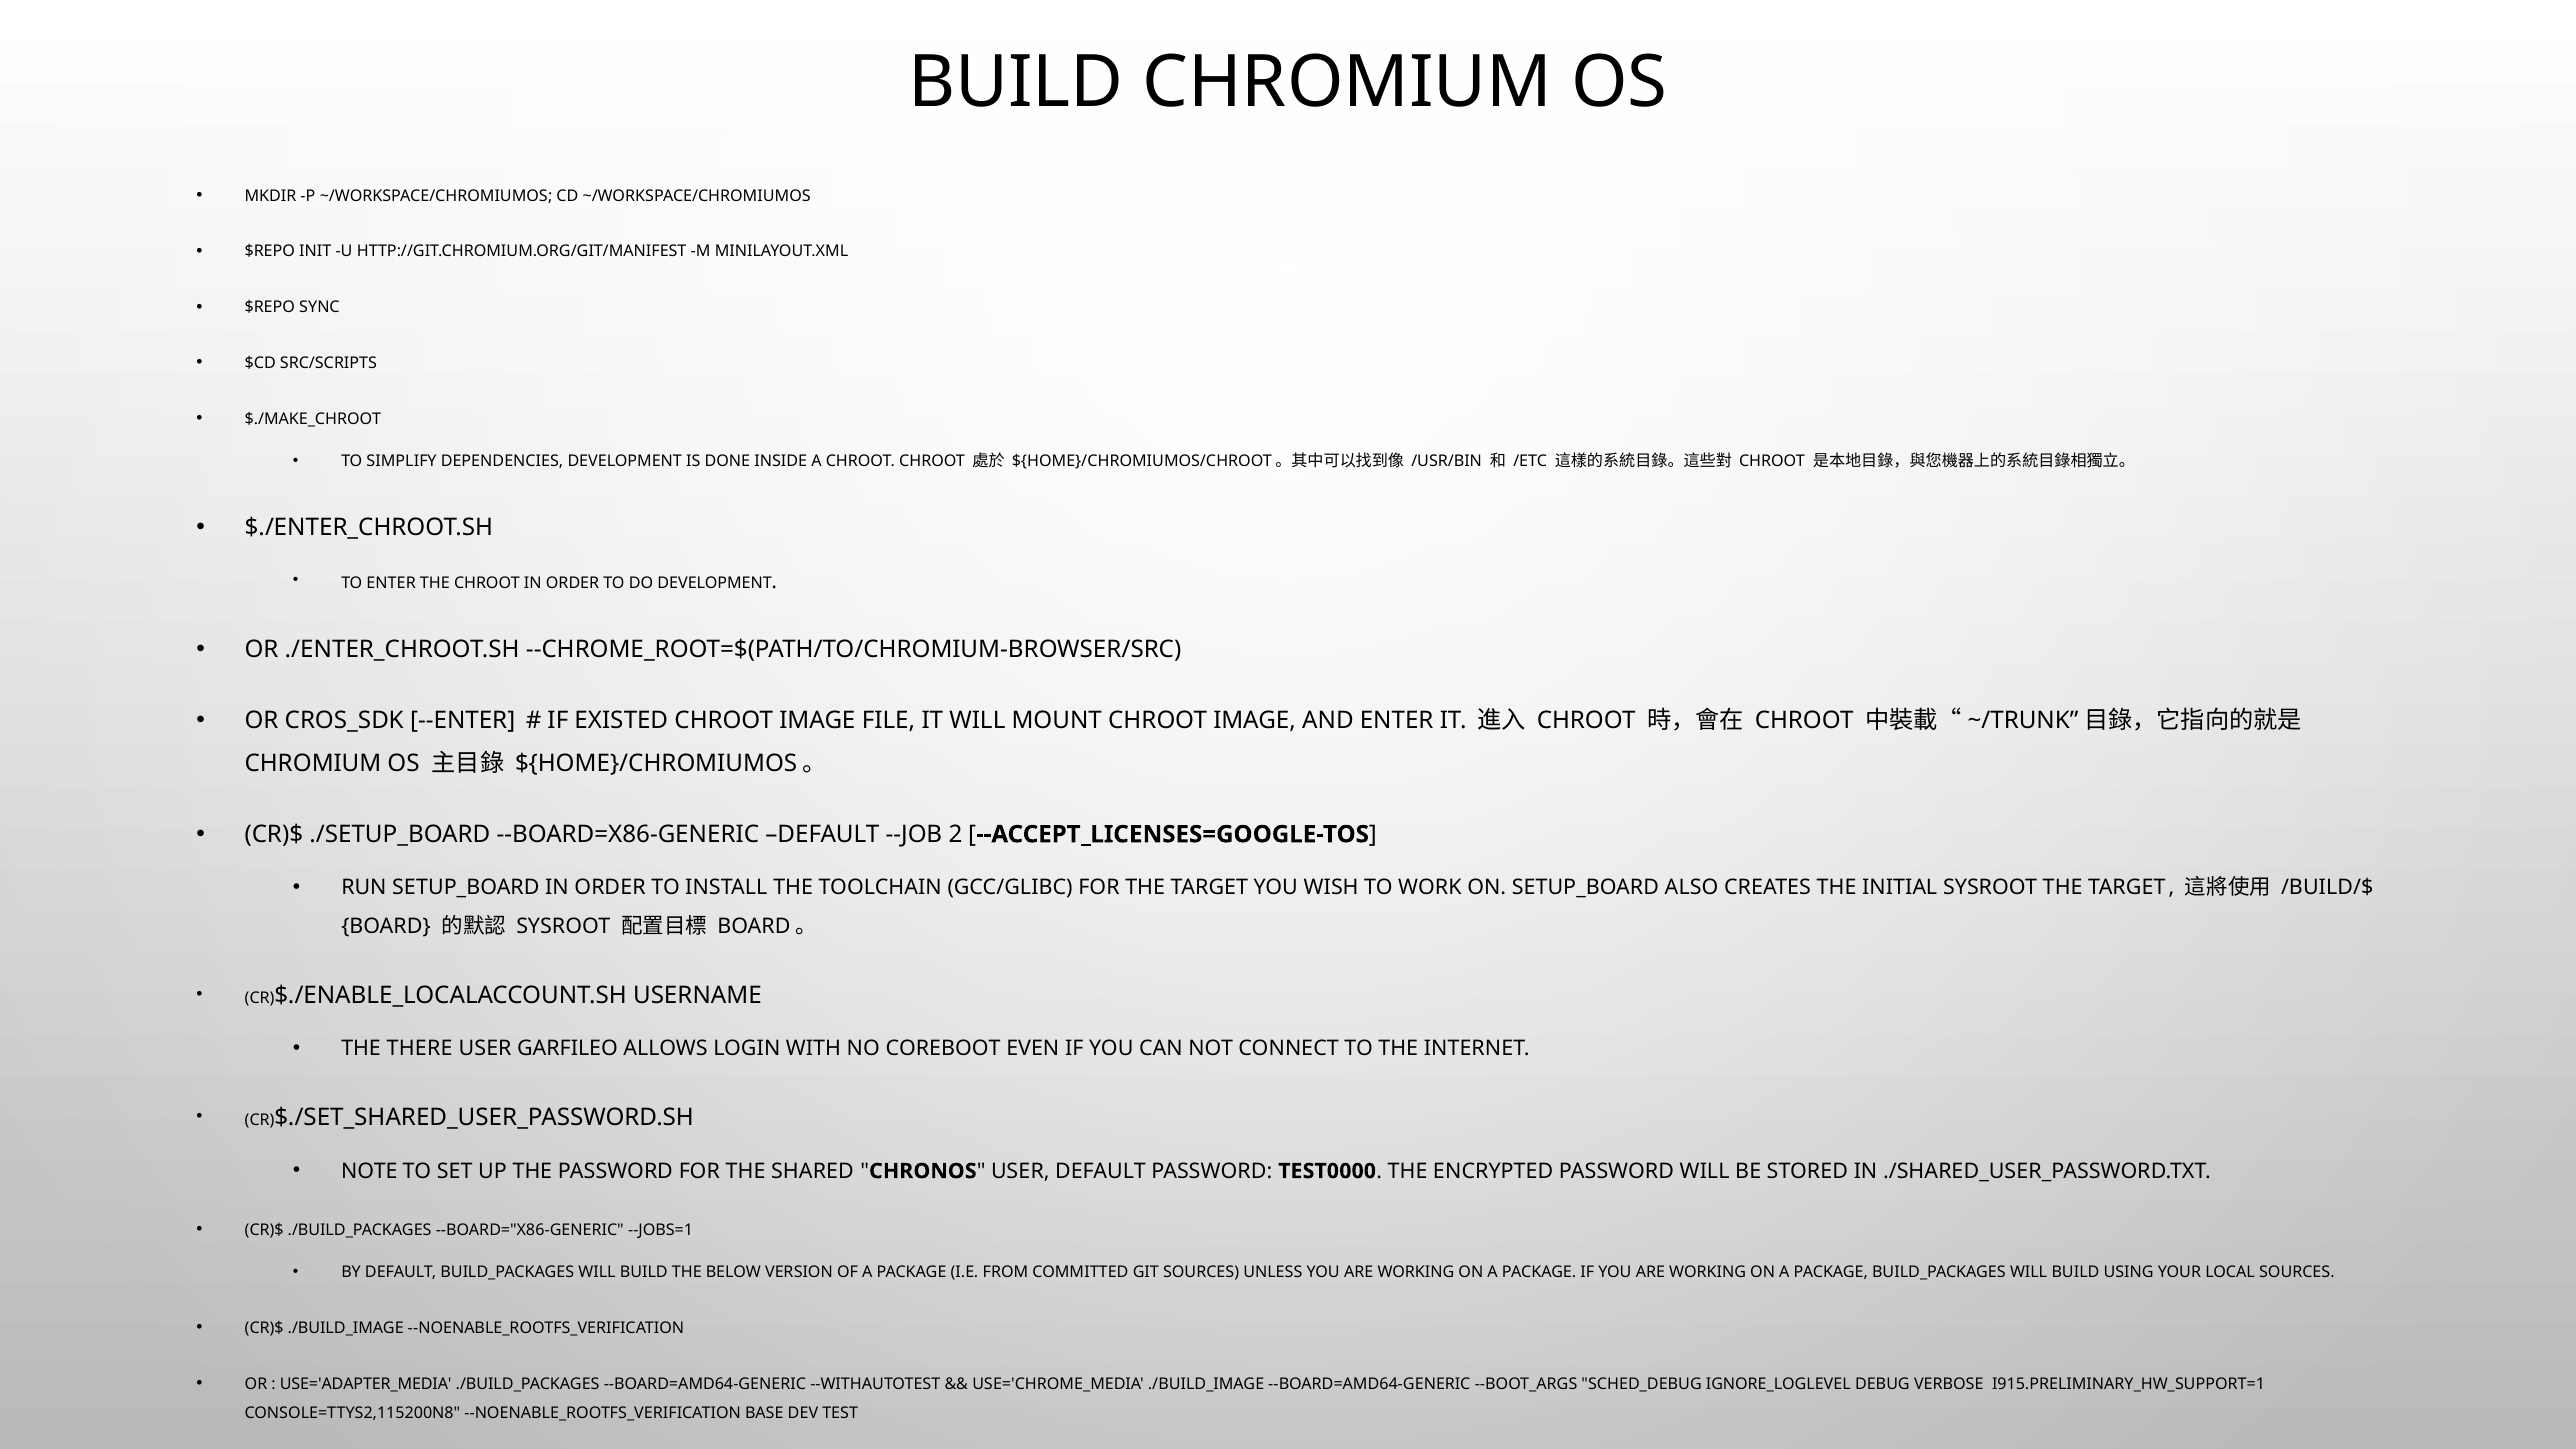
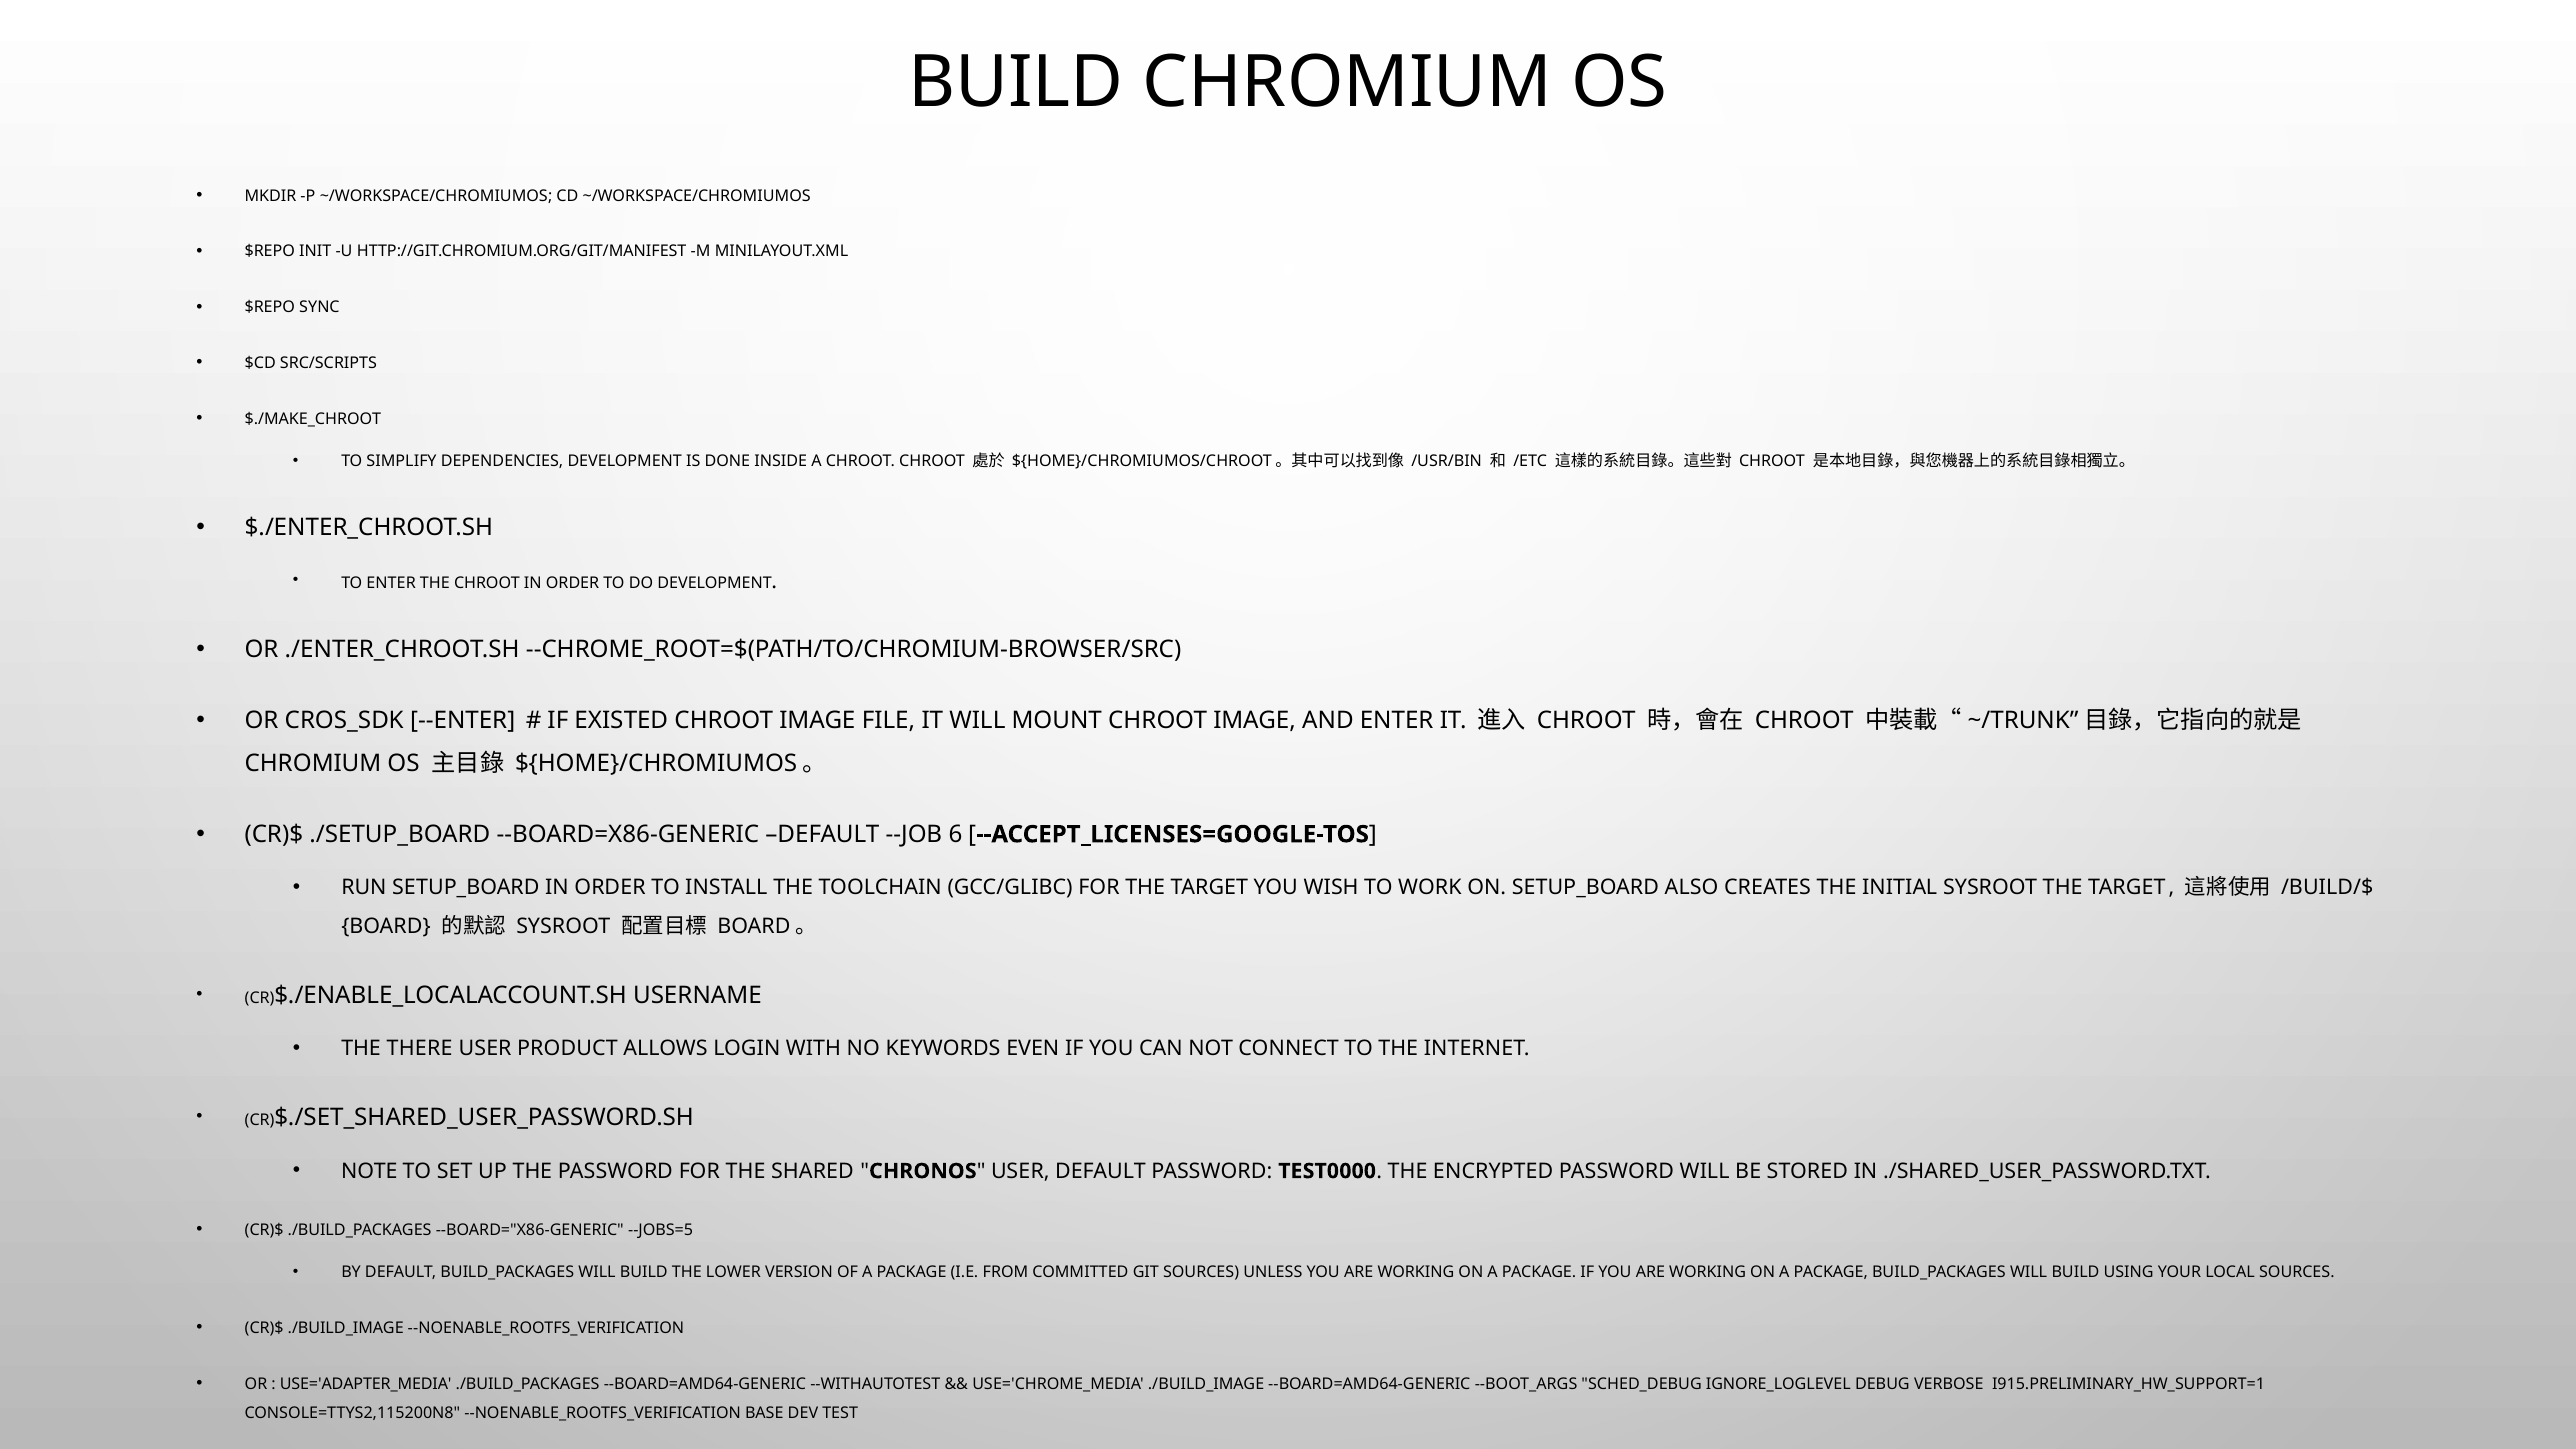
2: 2 -> 6
GARFILEO: GARFILEO -> PRODUCT
COREBOOT: COREBOOT -> KEYWORDS
--JOBS=1: --JOBS=1 -> --JOBS=5
BELOW: BELOW -> LOWER
